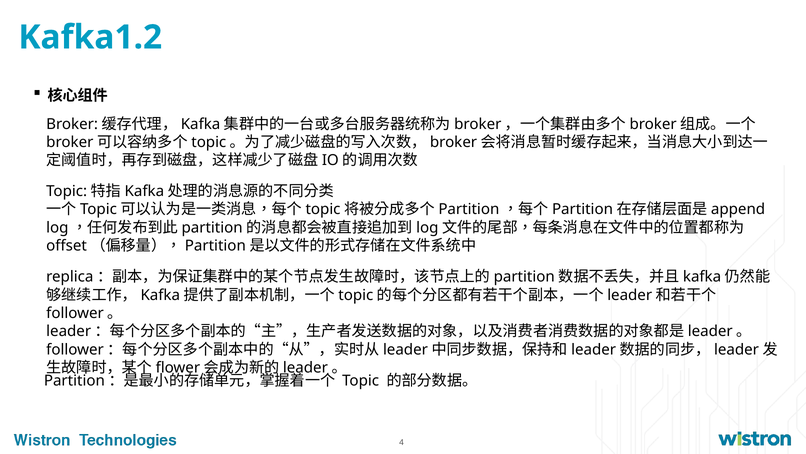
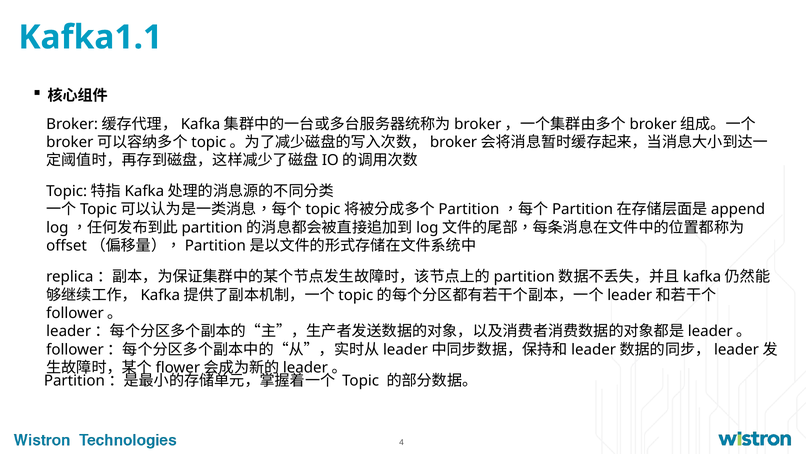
Kafka1.2: Kafka1.2 -> Kafka1.1
